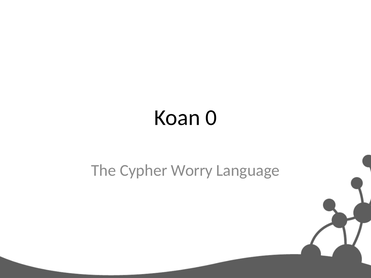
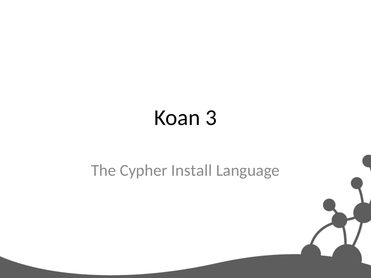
0: 0 -> 3
Worry: Worry -> Install
